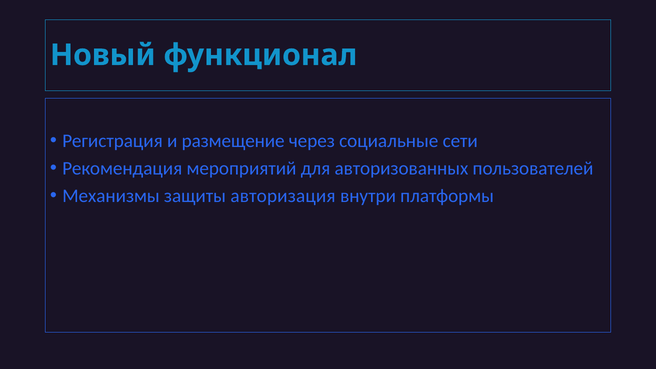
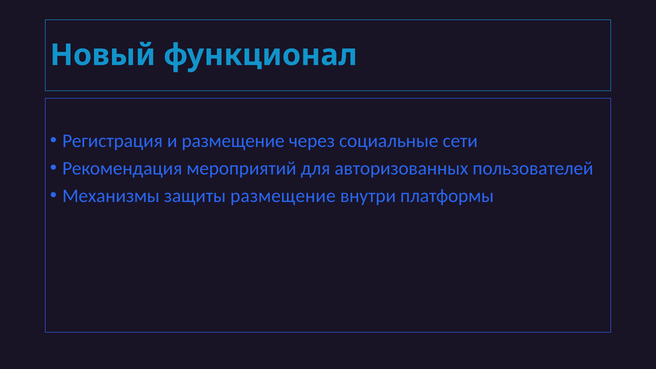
защиты авторизация: авторизация -> размещение
